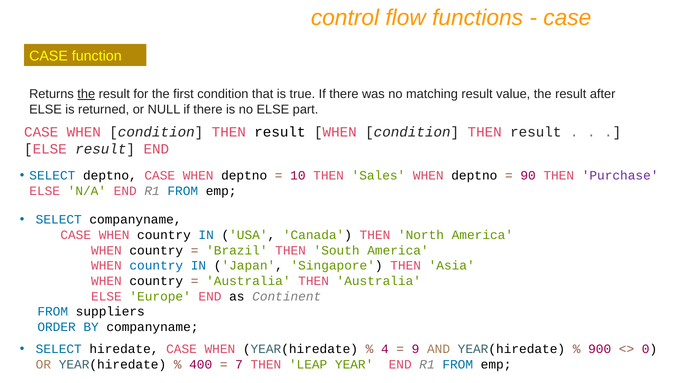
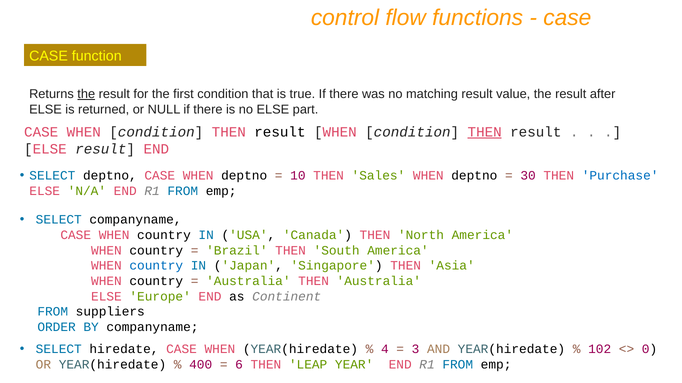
THEN at (485, 132) underline: none -> present
90: 90 -> 30
Purchase colour: purple -> blue
9: 9 -> 3
900: 900 -> 102
7: 7 -> 6
